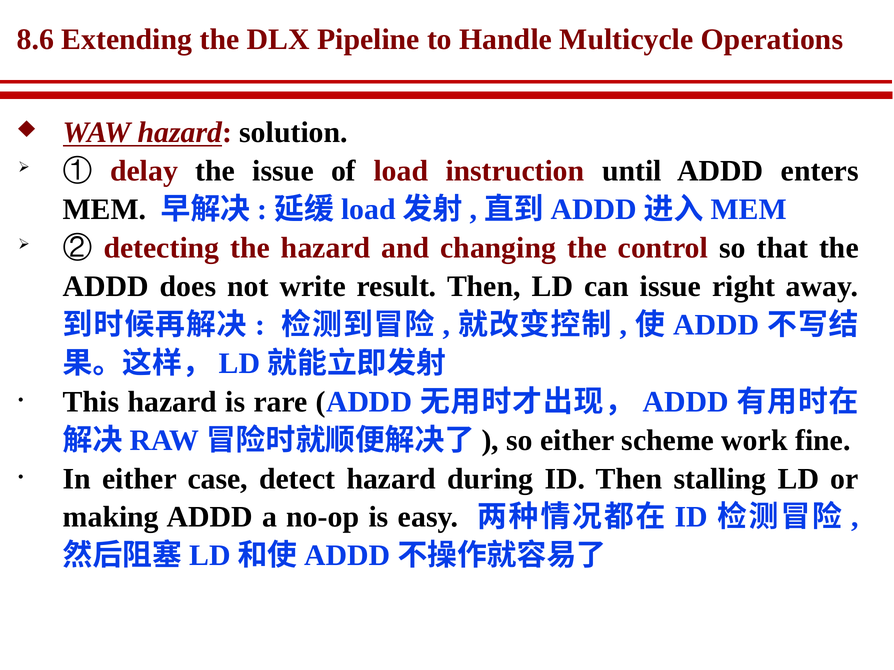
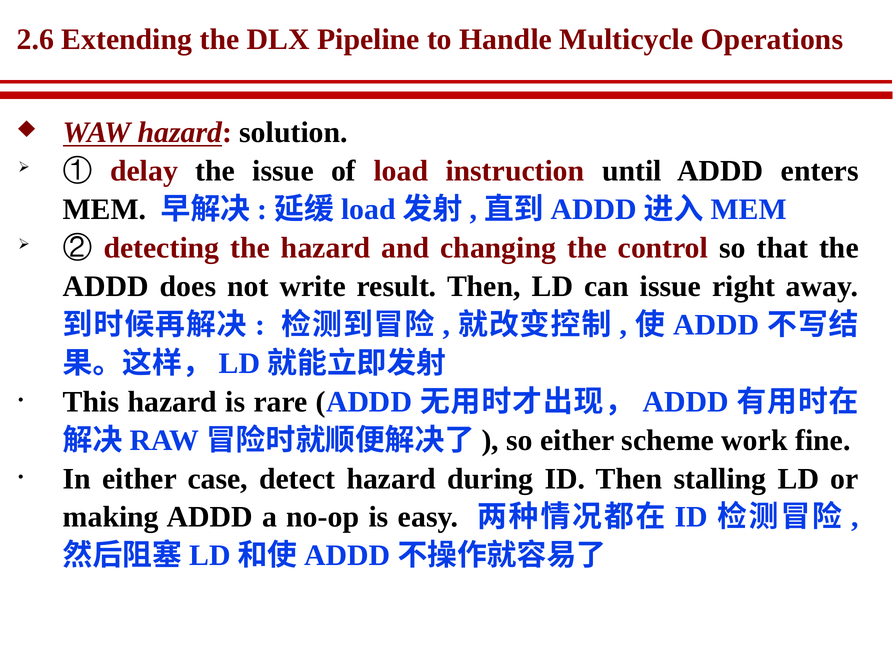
8.6: 8.6 -> 2.6
